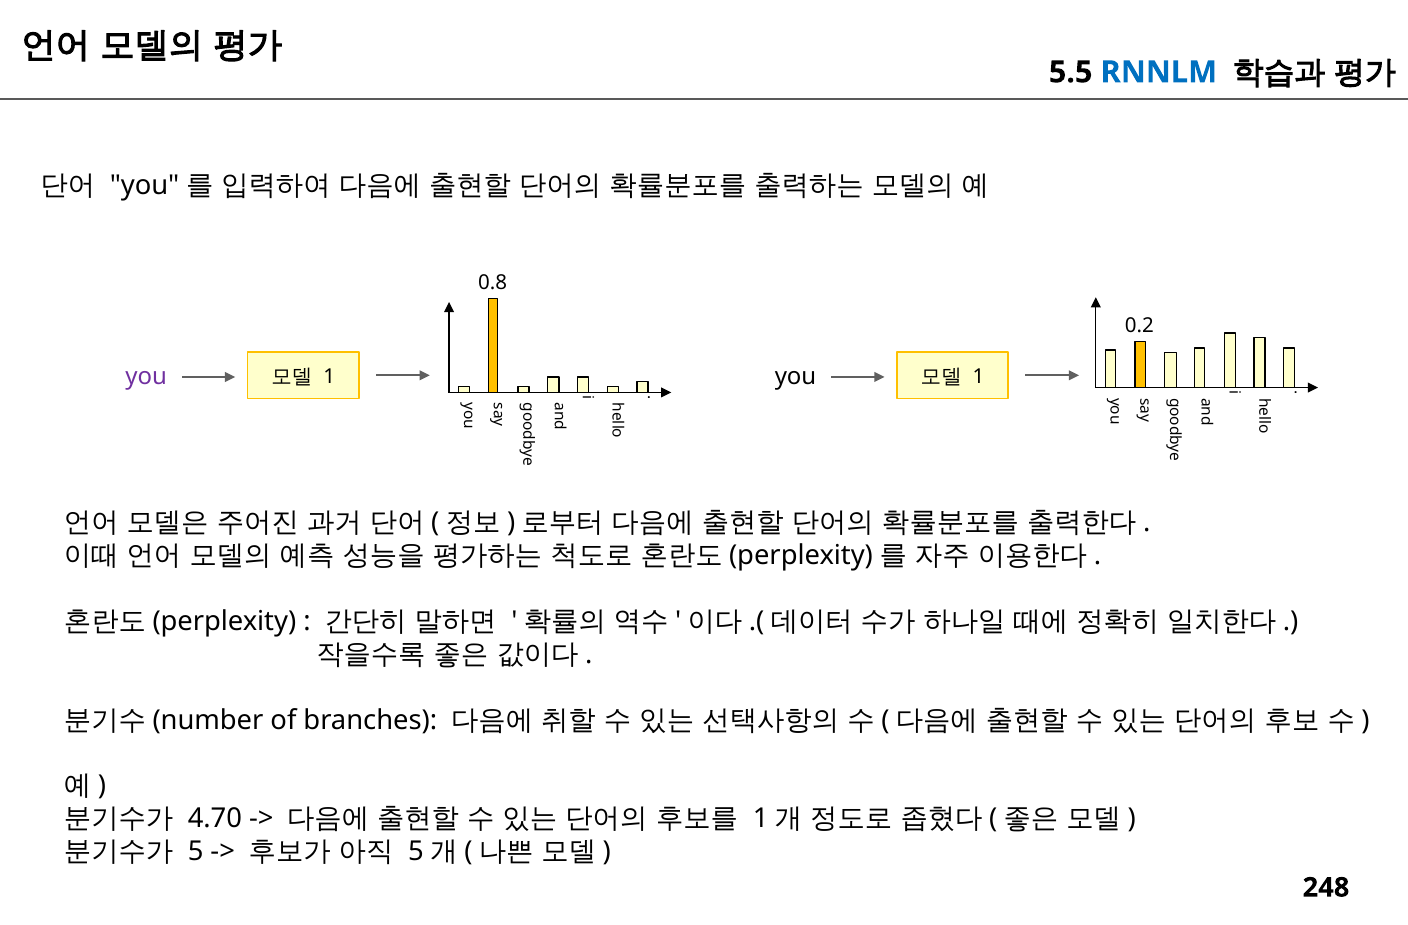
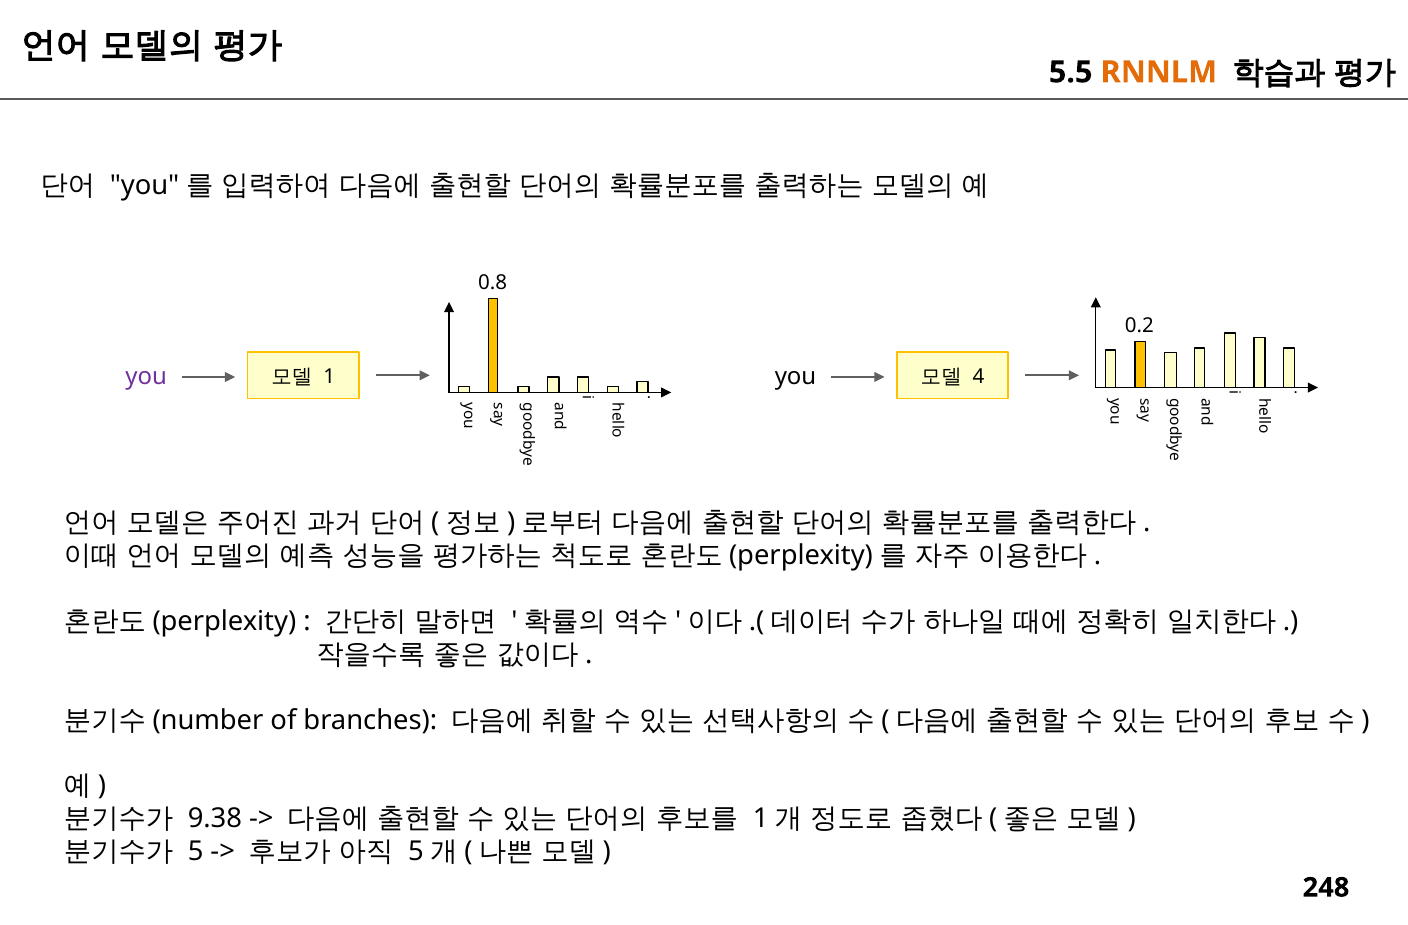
RNNLM colour: blue -> orange
1 at (979, 377): 1 -> 4
4.70: 4.70 -> 9.38
